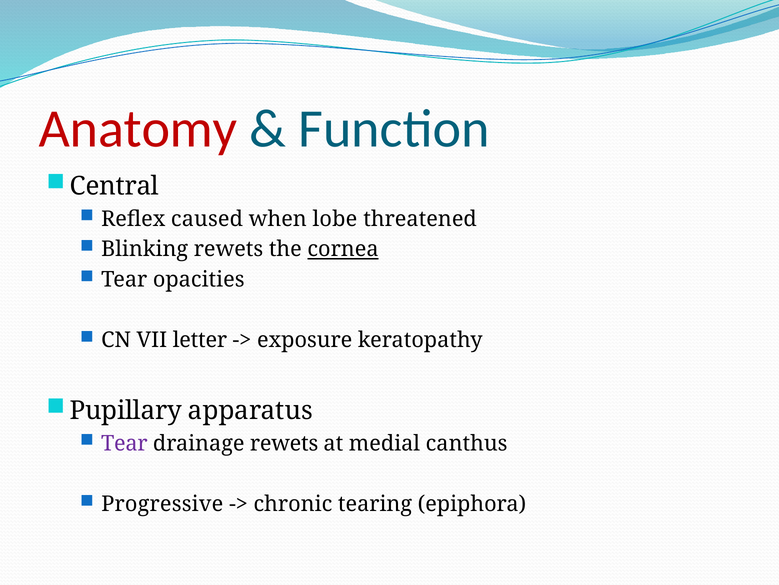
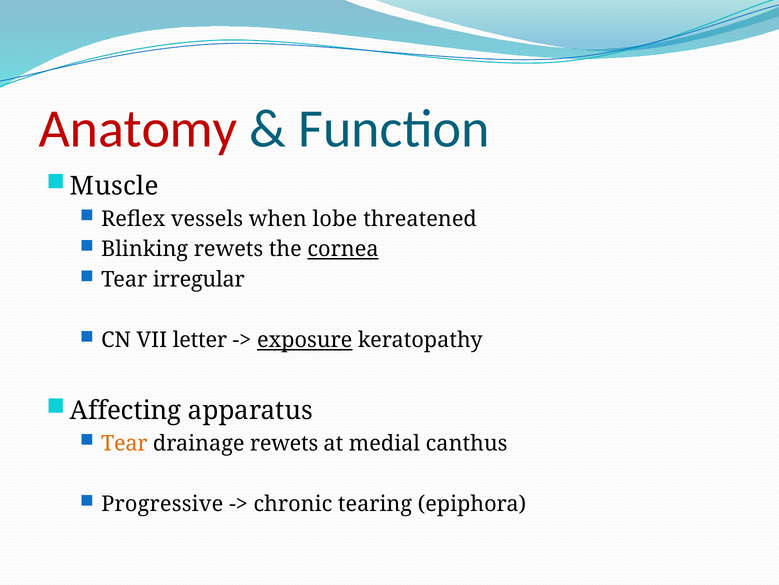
Central: Central -> Muscle
caused: caused -> vessels
opacities: opacities -> irregular
exposure underline: none -> present
Pupillary: Pupillary -> Affecting
Tear at (124, 443) colour: purple -> orange
